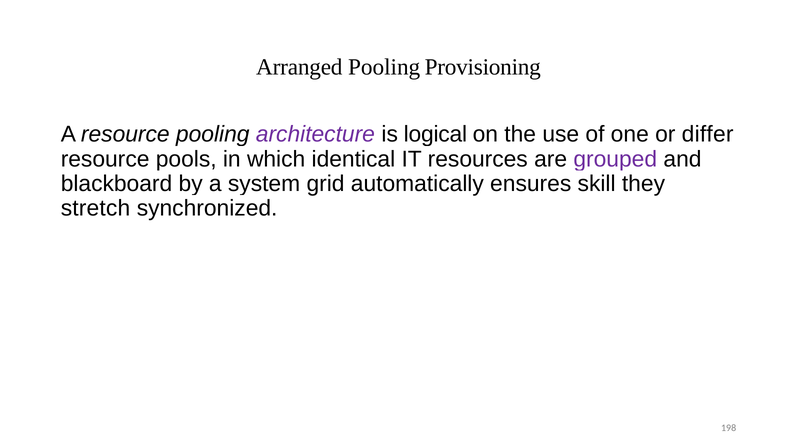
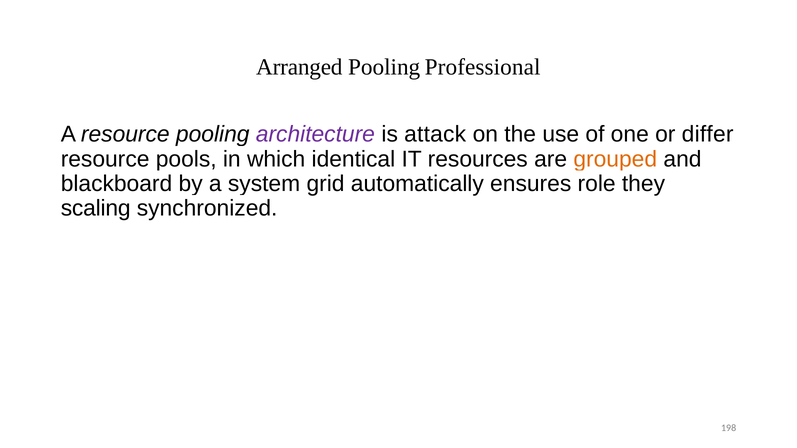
Provisioning: Provisioning -> Professional
logical: logical -> attack
grouped colour: purple -> orange
skill: skill -> role
stretch: stretch -> scaling
